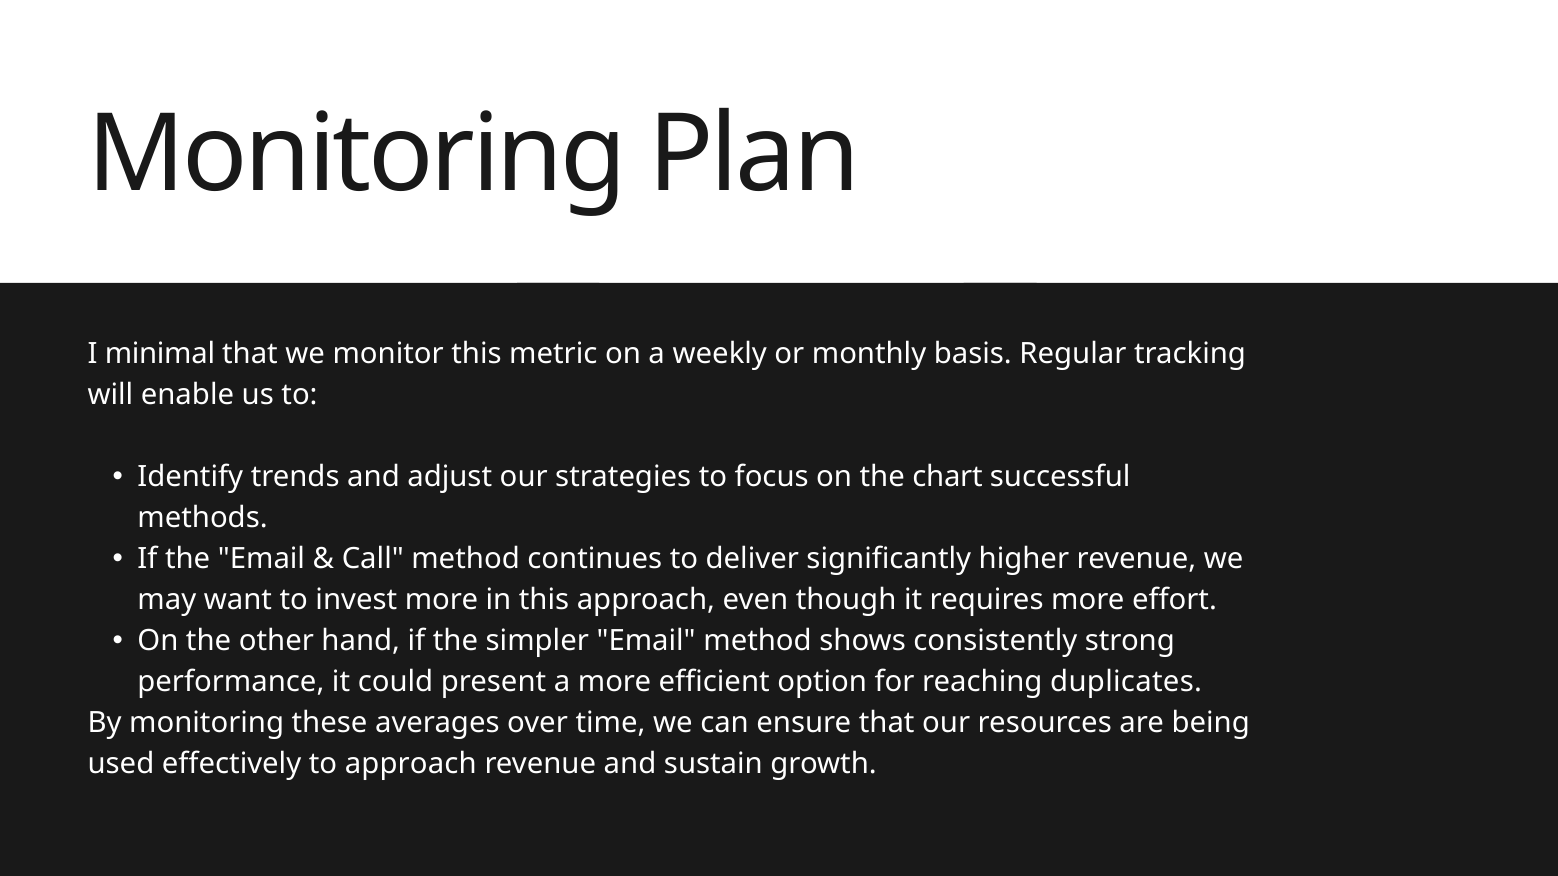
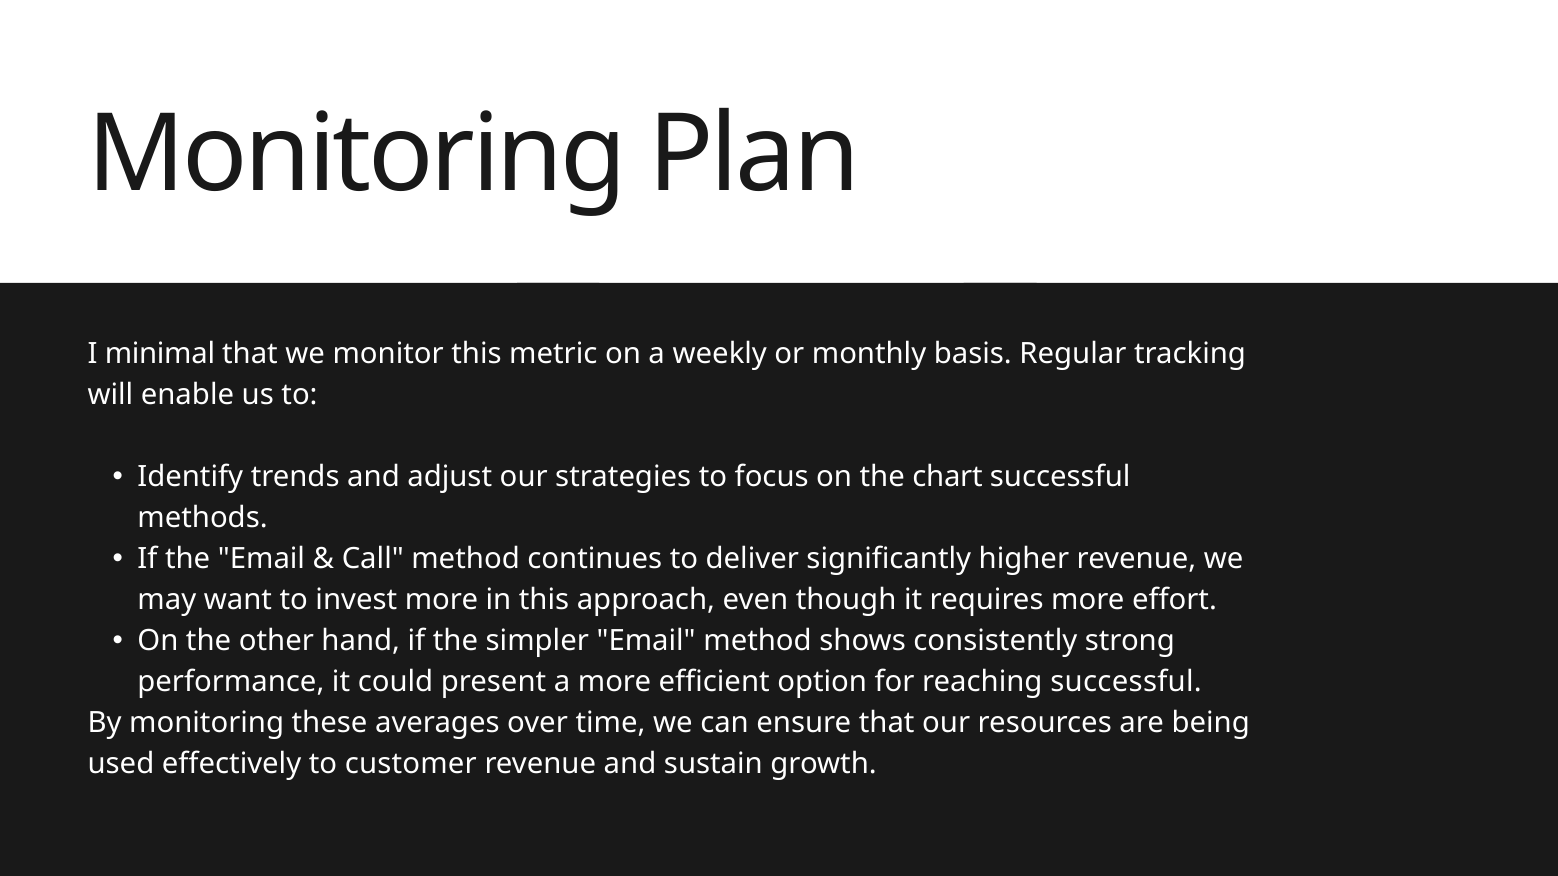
reaching duplicates: duplicates -> successful
to approach: approach -> customer
